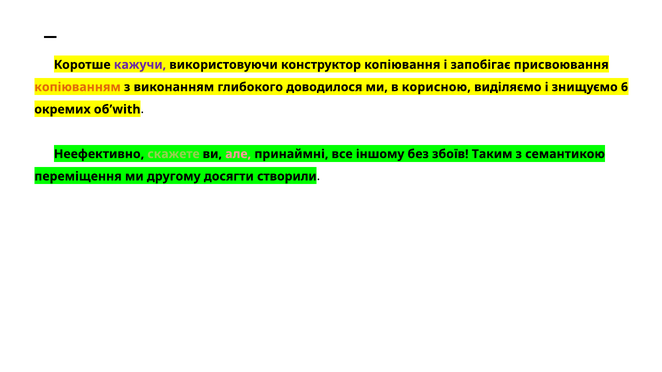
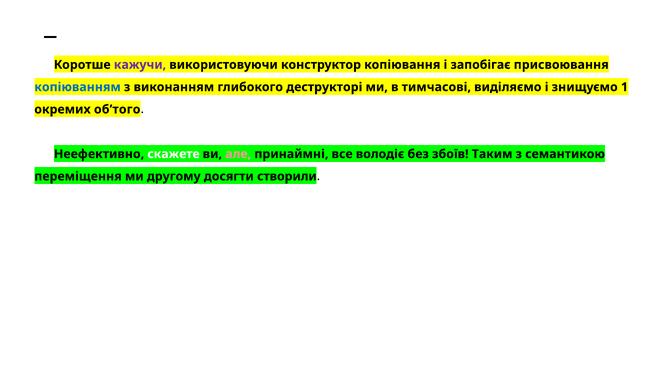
копіюванням colour: orange -> blue
доводилося: доводилося -> деструкторі
корисною: корисною -> тимчасові
6: 6 -> 1
об’with: об’with -> об’того
скажете colour: light green -> white
іншому: іншому -> володіє
